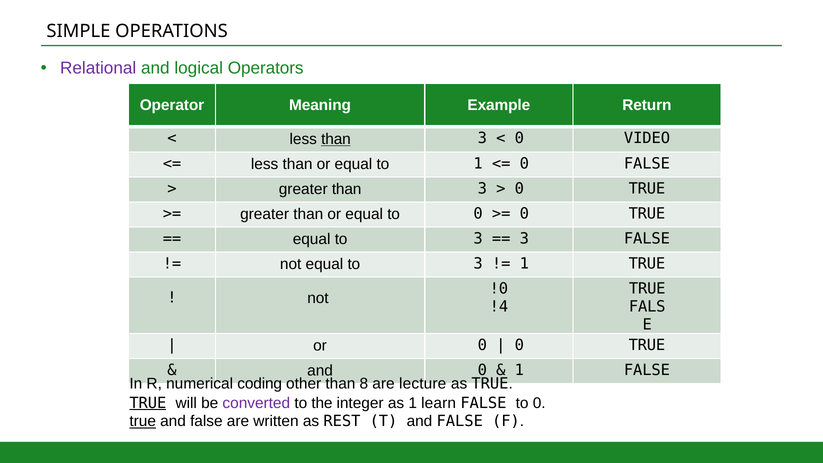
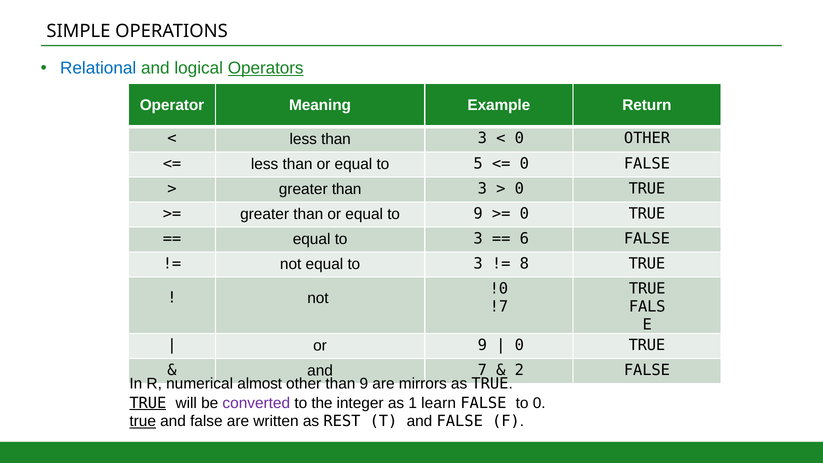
Relational colour: purple -> blue
Operators underline: none -> present
than at (336, 139) underline: present -> none
0 VIDEO: VIDEO -> OTHER
to 1: 1 -> 5
equal to 0: 0 -> 9
3 at (524, 239): 3 -> 6
1 at (524, 264): 1 -> 8
!4: !4 -> !7
or 0: 0 -> 9
and 0: 0 -> 7
1 at (519, 370): 1 -> 2
coding: coding -> almost
than 8: 8 -> 9
lecture: lecture -> mirrors
